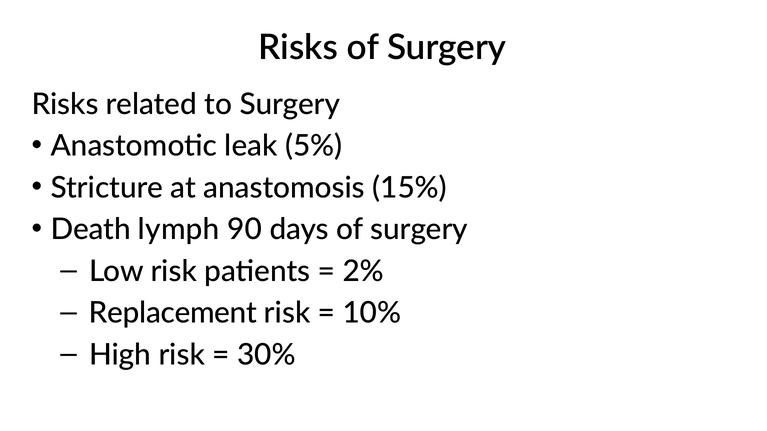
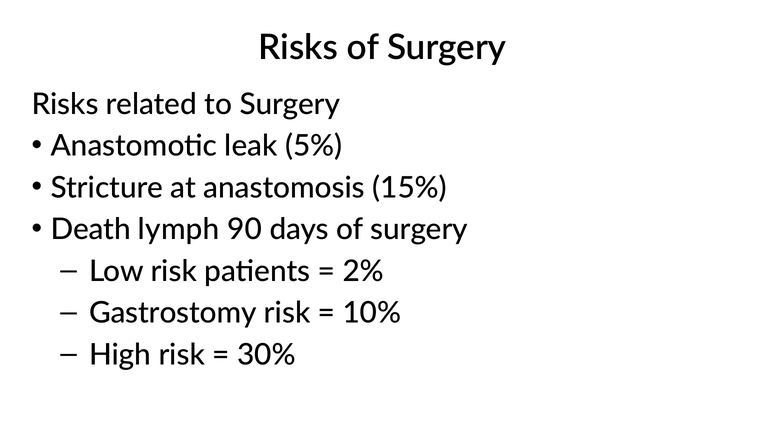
Replacement: Replacement -> Gastrostomy
